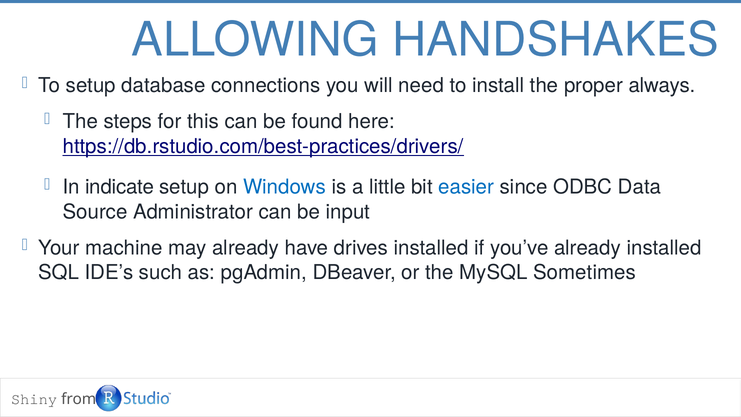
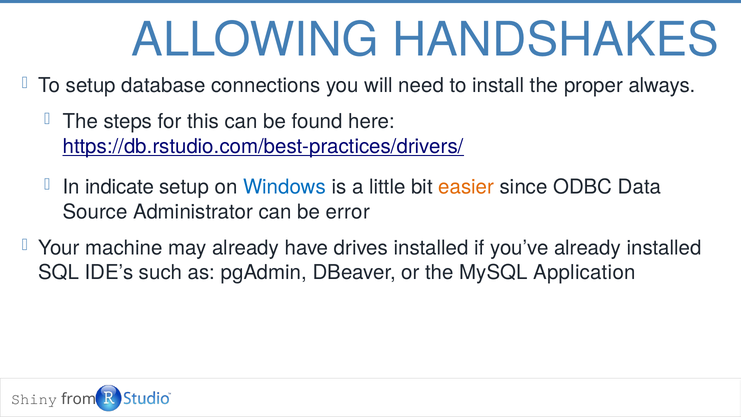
easier colour: blue -> orange
input: input -> error
Sometimes: Sometimes -> Application
